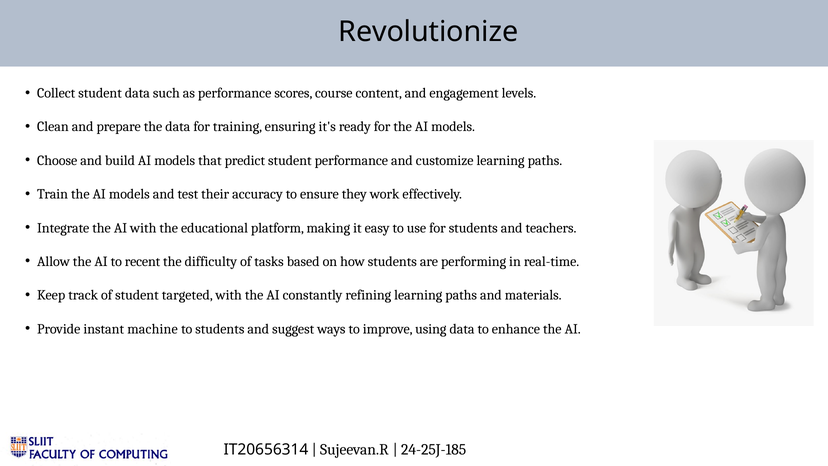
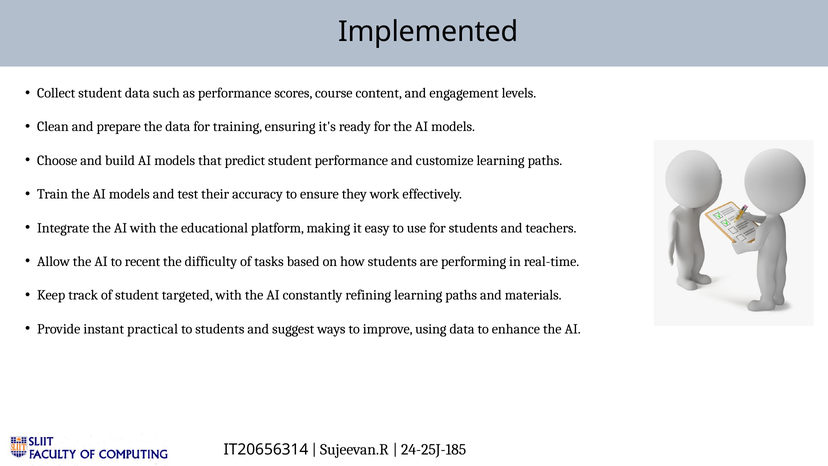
Revolutionize: Revolutionize -> Implemented
machine: machine -> practical
